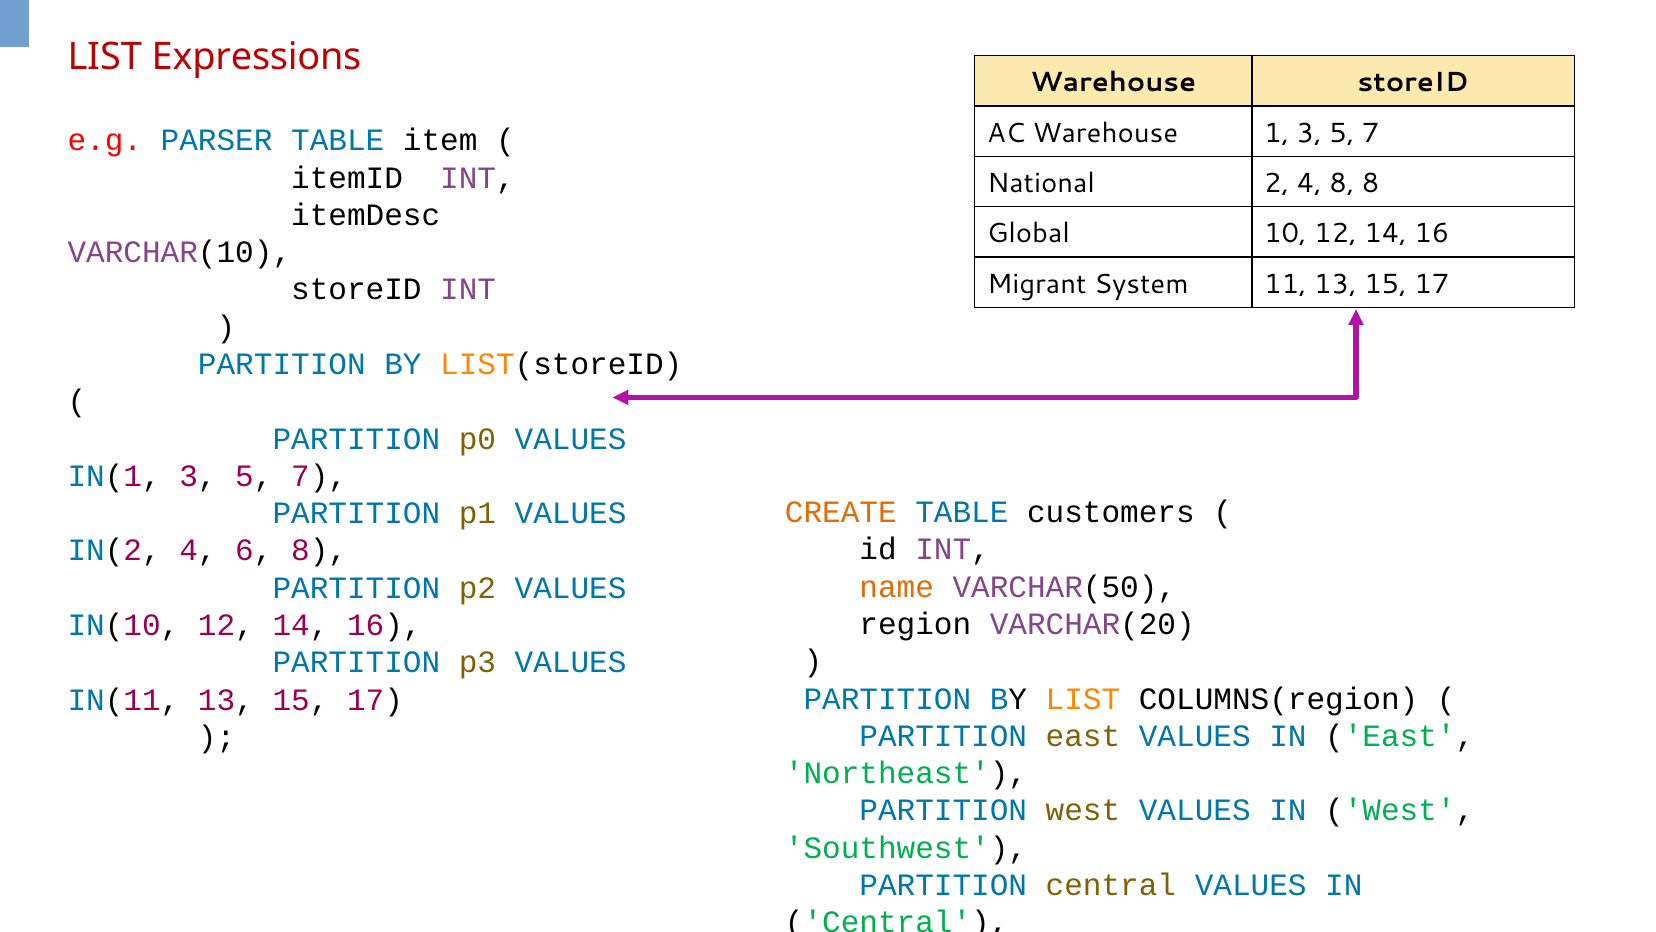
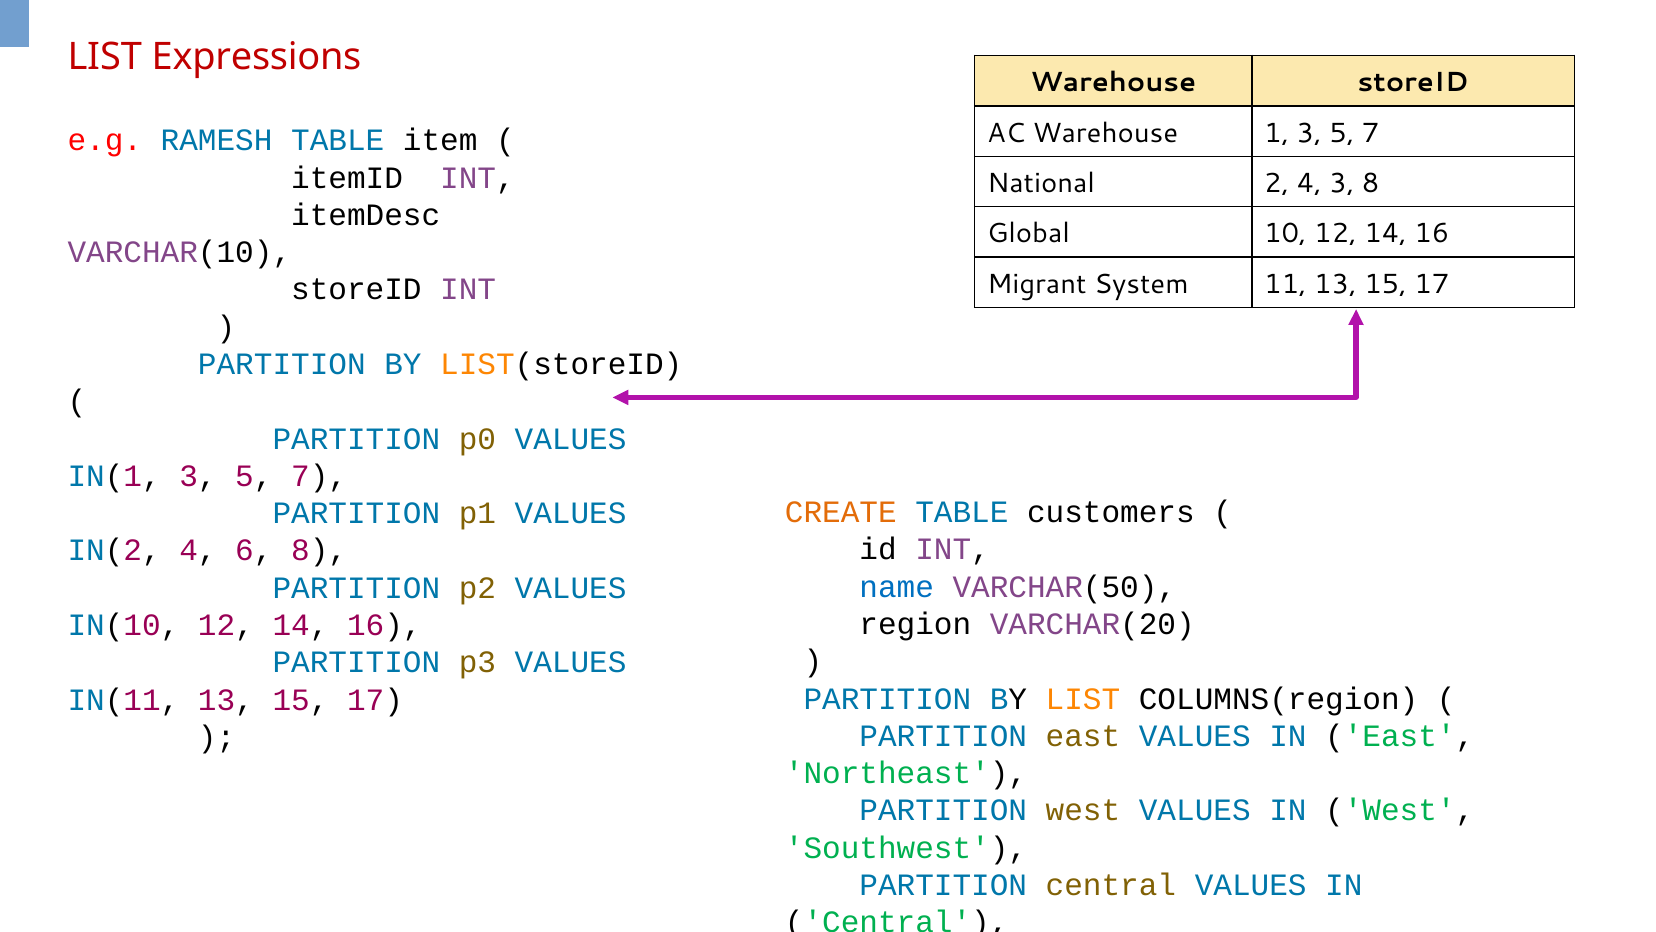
PARSER: PARSER -> RAMESH
4 8: 8 -> 3
name colour: orange -> blue
